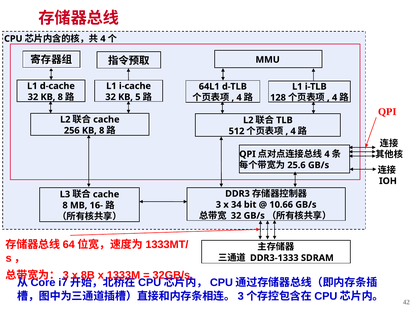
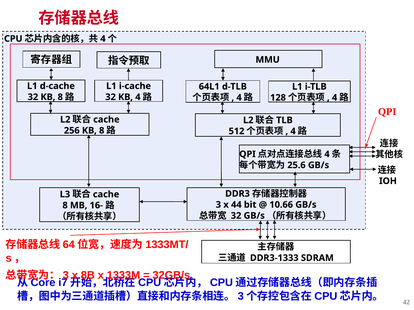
KB 5: 5 -> 4
34: 34 -> 44
